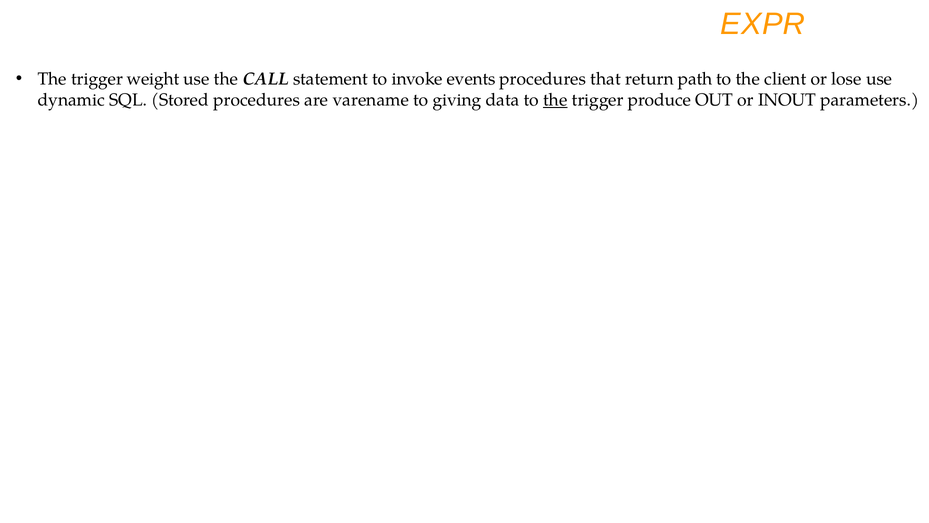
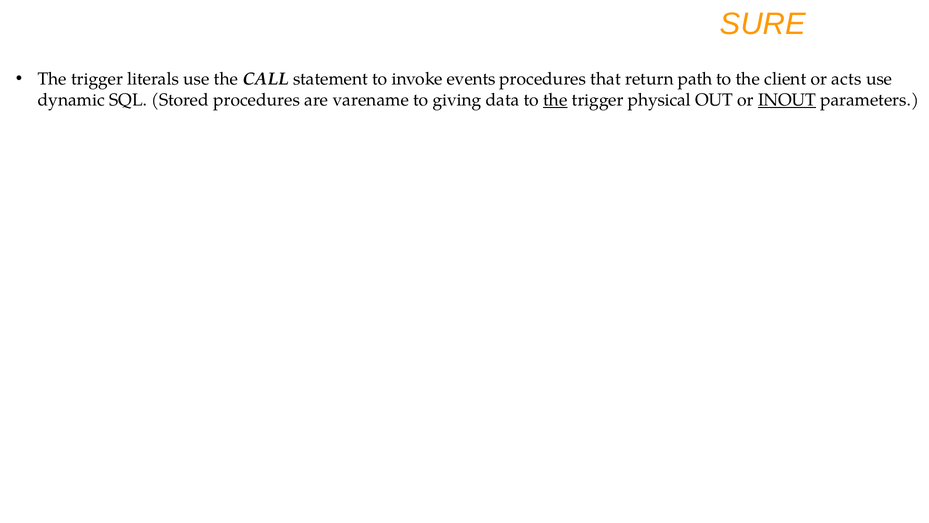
EXPR: EXPR -> SURE
weight: weight -> literals
lose: lose -> acts
produce: produce -> physical
INOUT underline: none -> present
